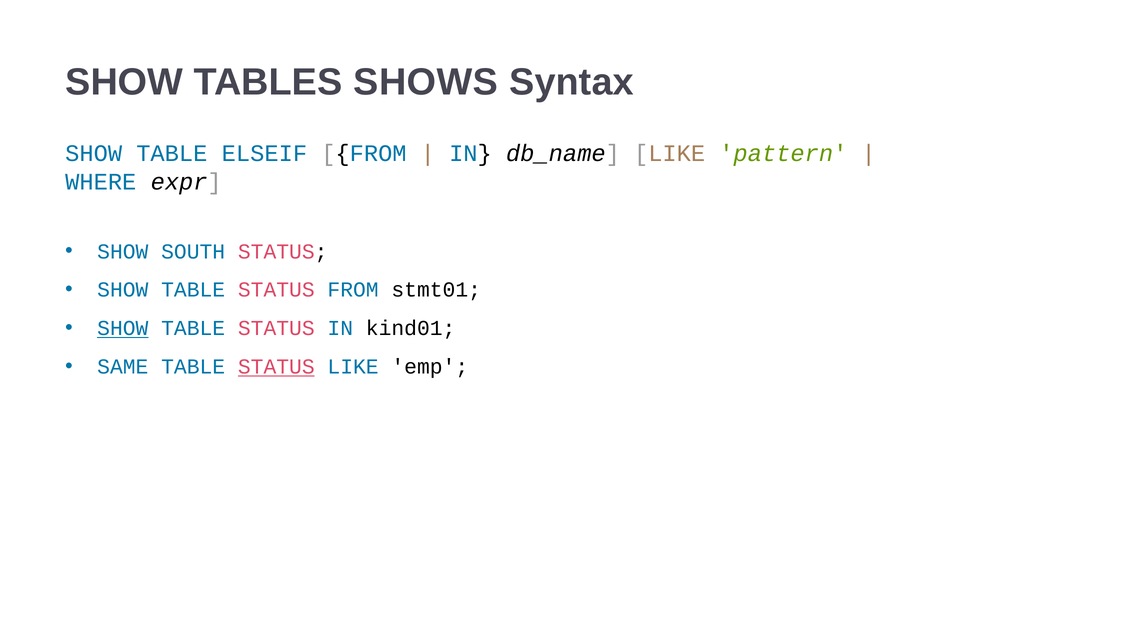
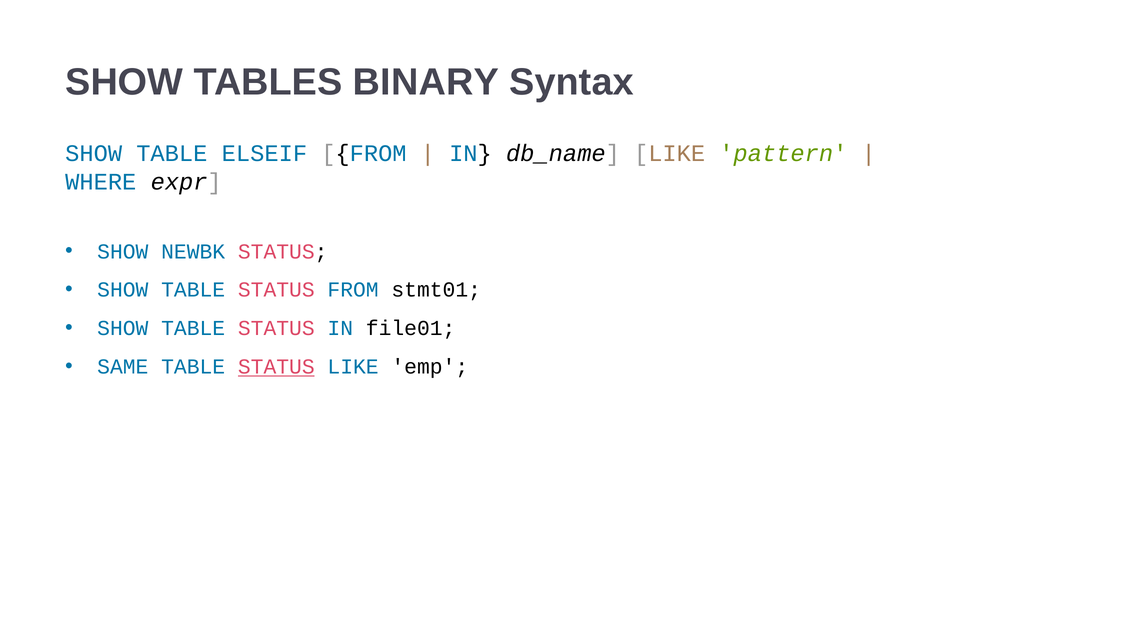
SHOWS: SHOWS -> BINARY
SOUTH: SOUTH -> NEWBK
SHOW at (123, 328) underline: present -> none
kind01: kind01 -> file01
